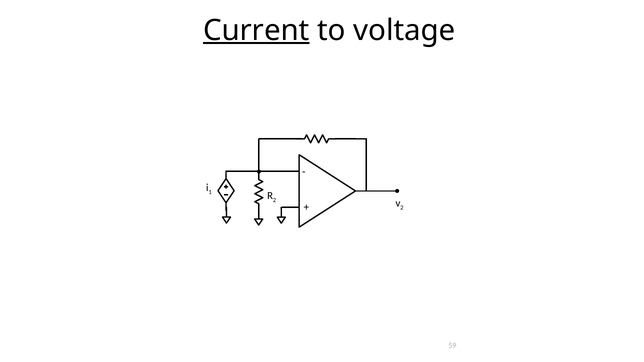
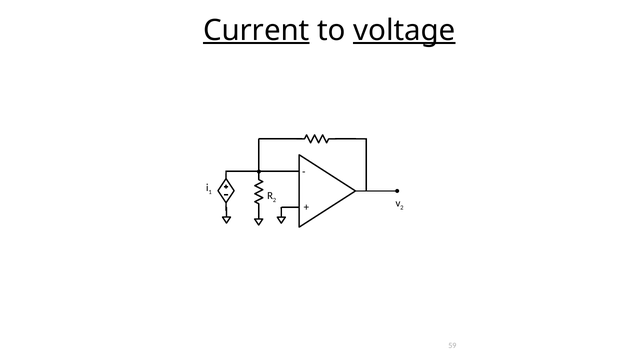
voltage underline: none -> present
